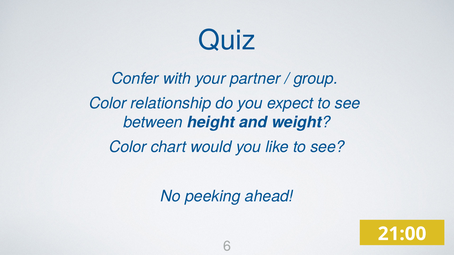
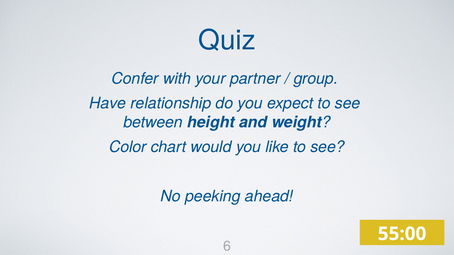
Color at (108, 104): Color -> Have
21:00: 21:00 -> 55:00
